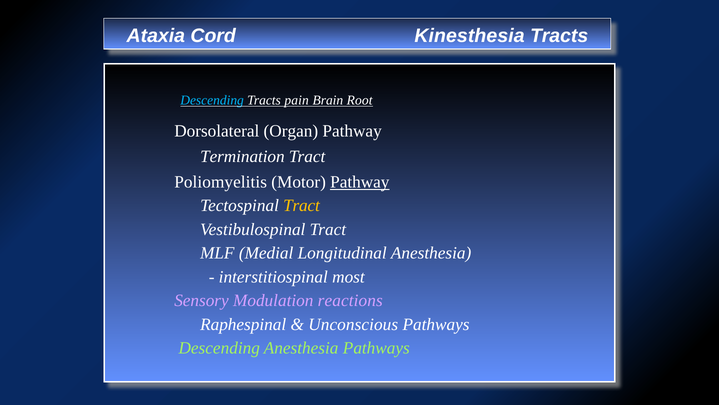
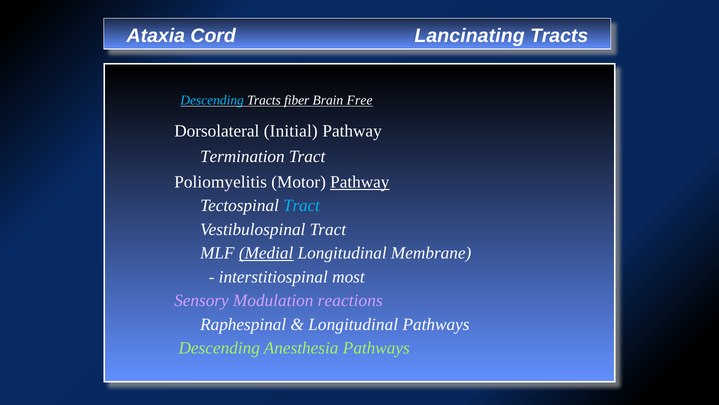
Kinesthesia: Kinesthesia -> Lancinating
pain: pain -> fiber
Root: Root -> Free
Organ: Organ -> Initial
Tract at (301, 205) colour: yellow -> light blue
Medial underline: none -> present
Longitudinal Anesthesia: Anesthesia -> Membrane
Unconscious at (353, 324): Unconscious -> Longitudinal
